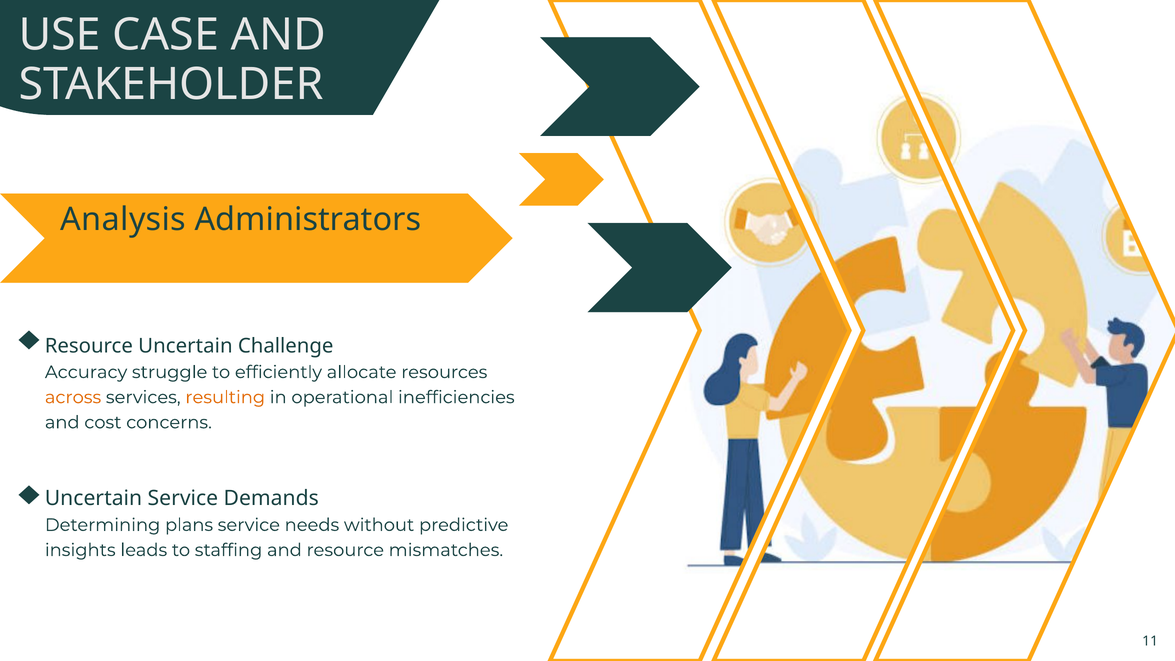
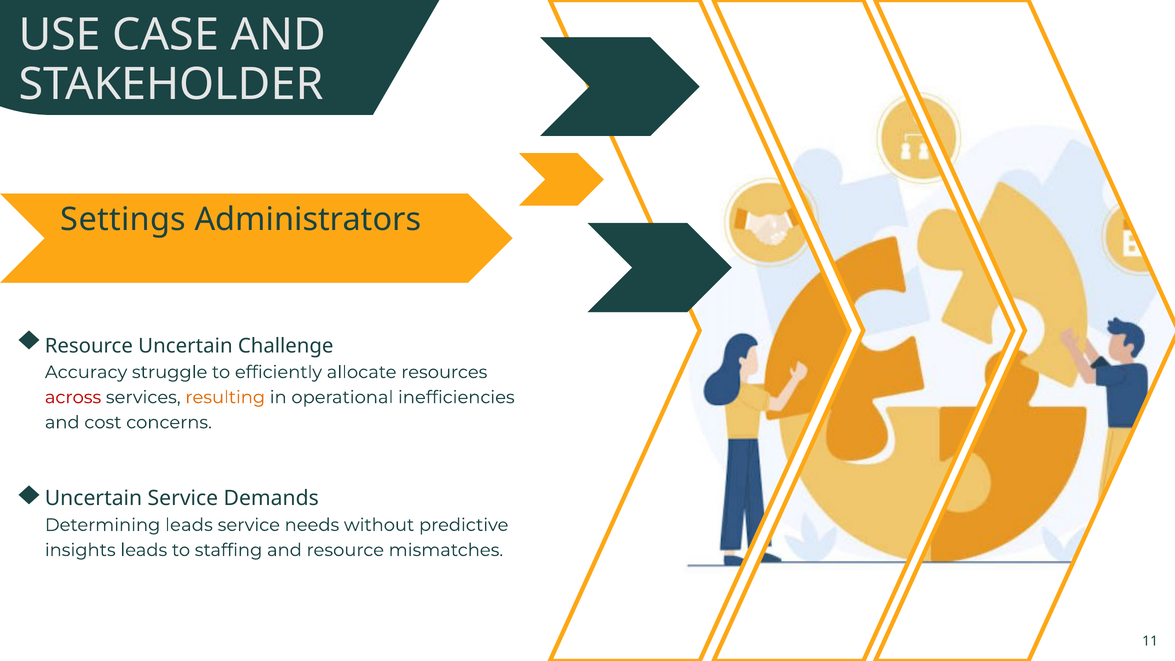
Analysis: Analysis -> Settings
across colour: orange -> red
Determining plans: plans -> leads
